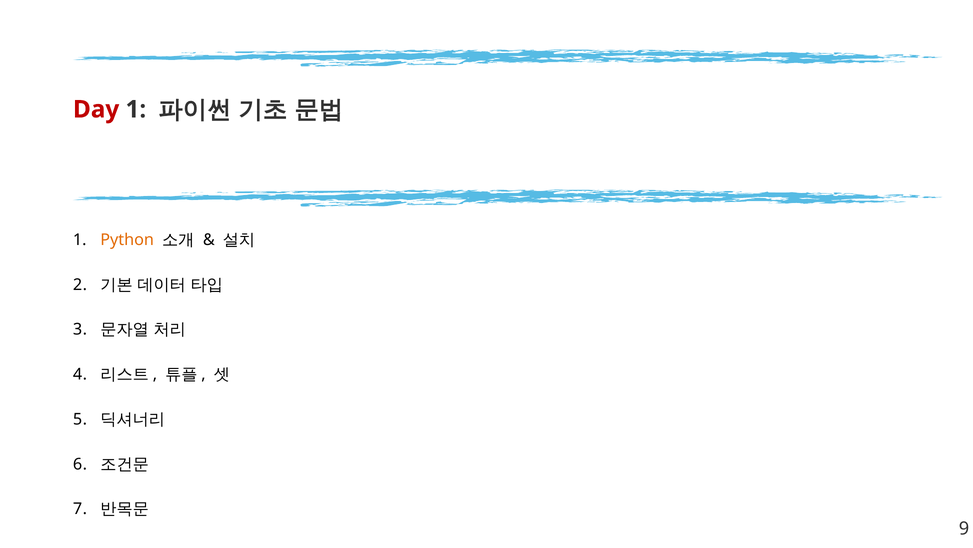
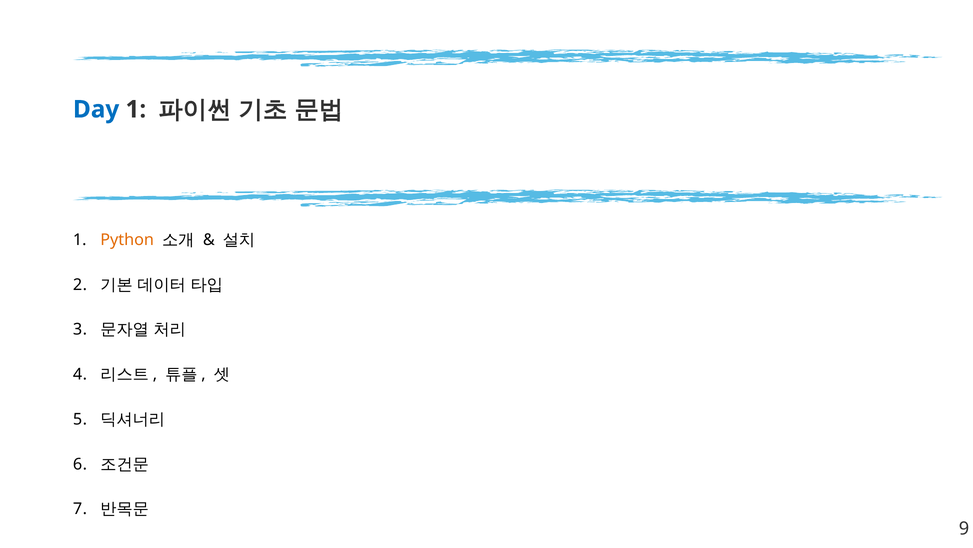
Day colour: red -> blue
